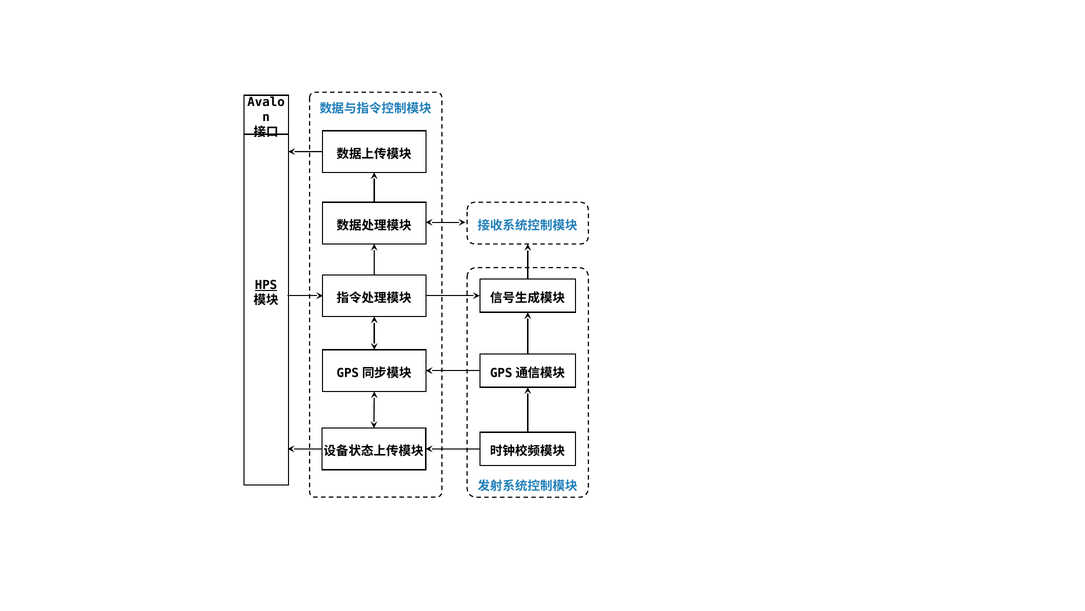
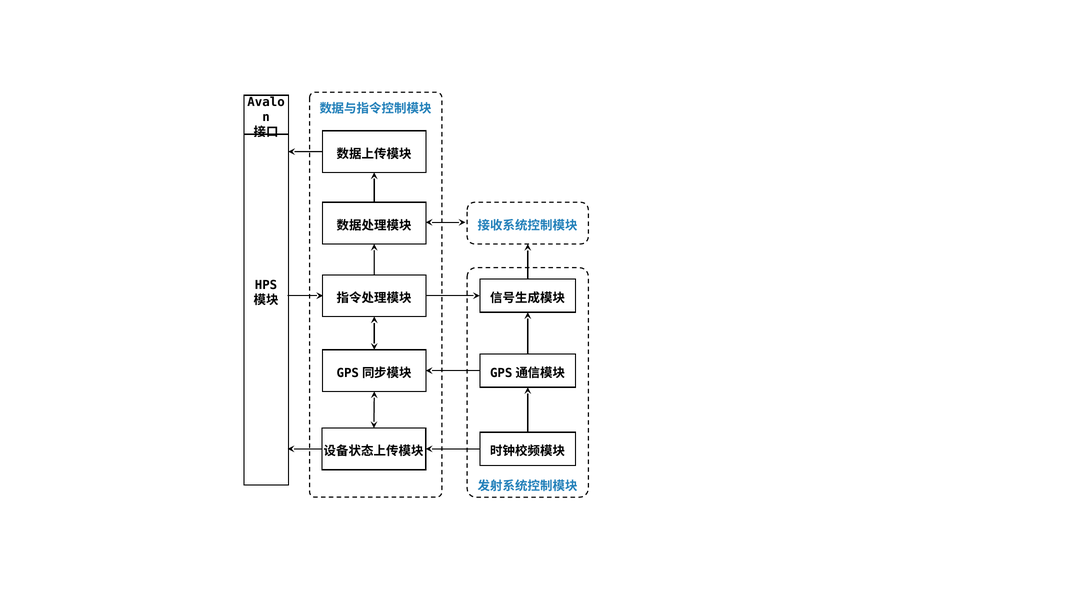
HPS underline: present -> none
